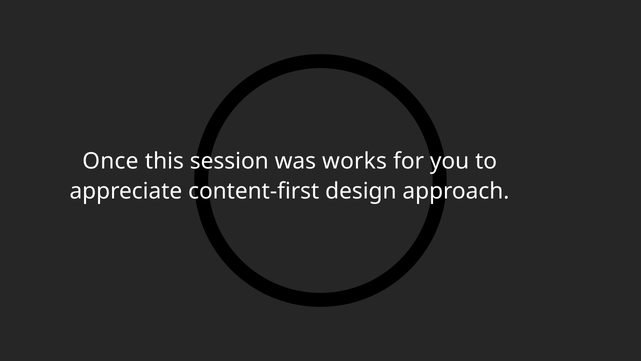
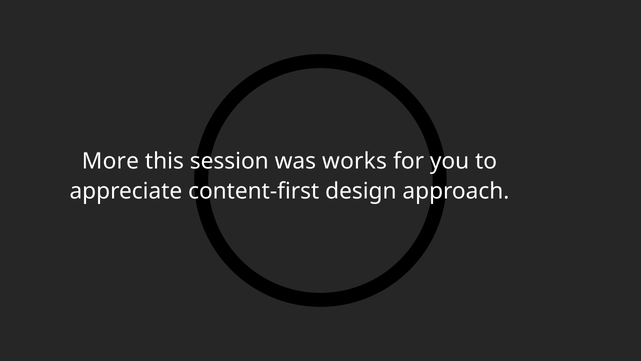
Once: Once -> More
